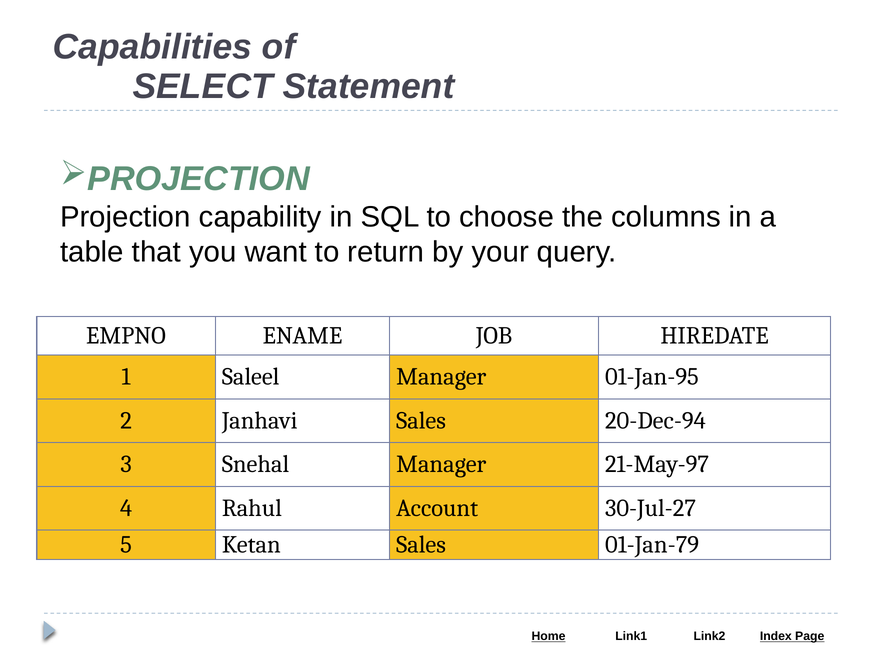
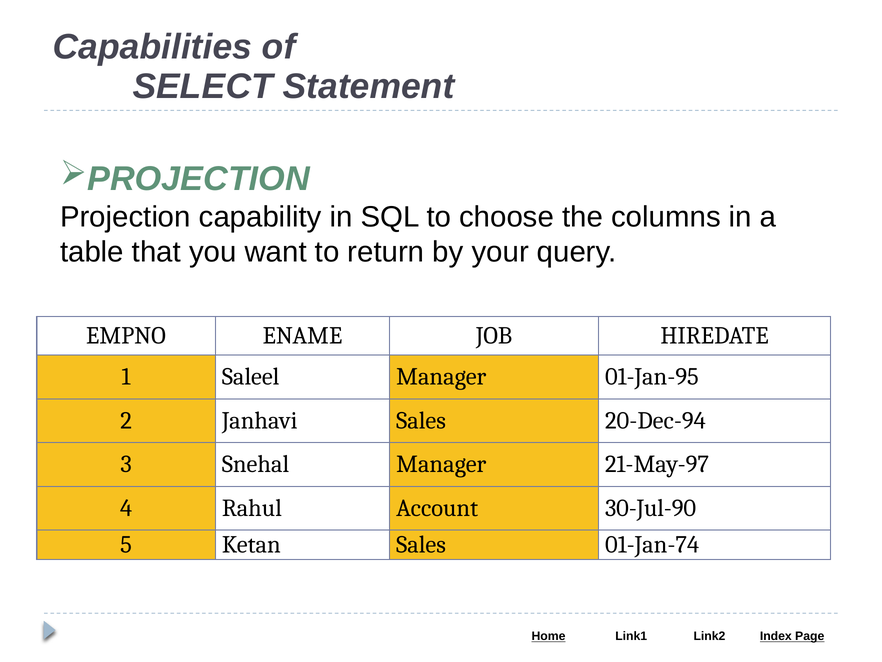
30-Jul-27: 30-Jul-27 -> 30-Jul-90
01-Jan-79: 01-Jan-79 -> 01-Jan-74
